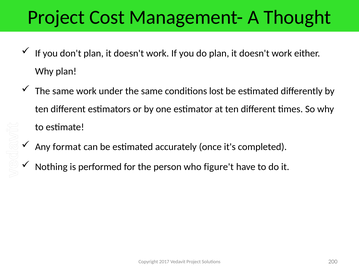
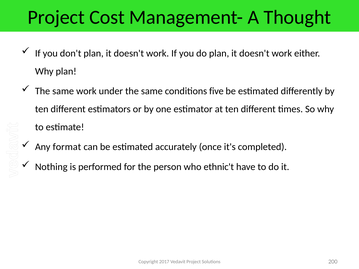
lost: lost -> five
figure't: figure't -> ethnic't
